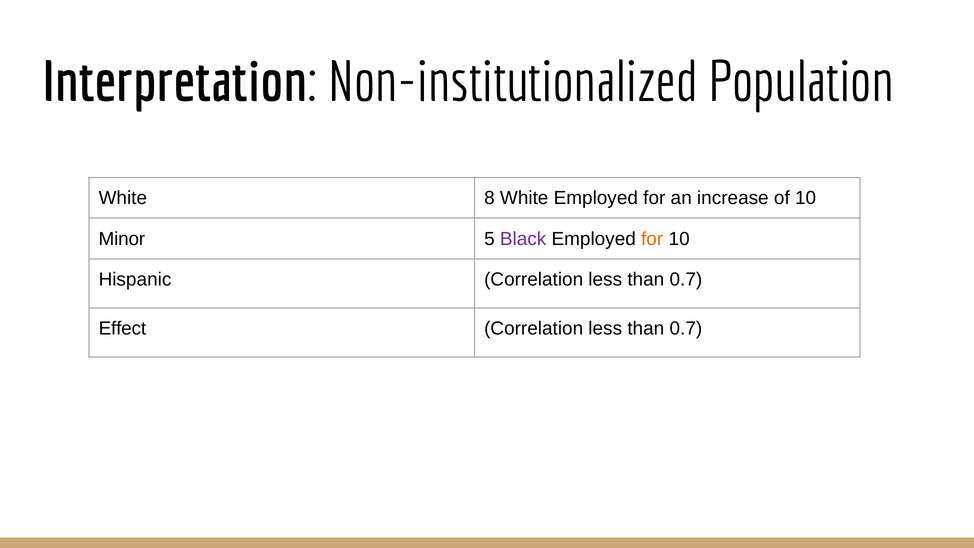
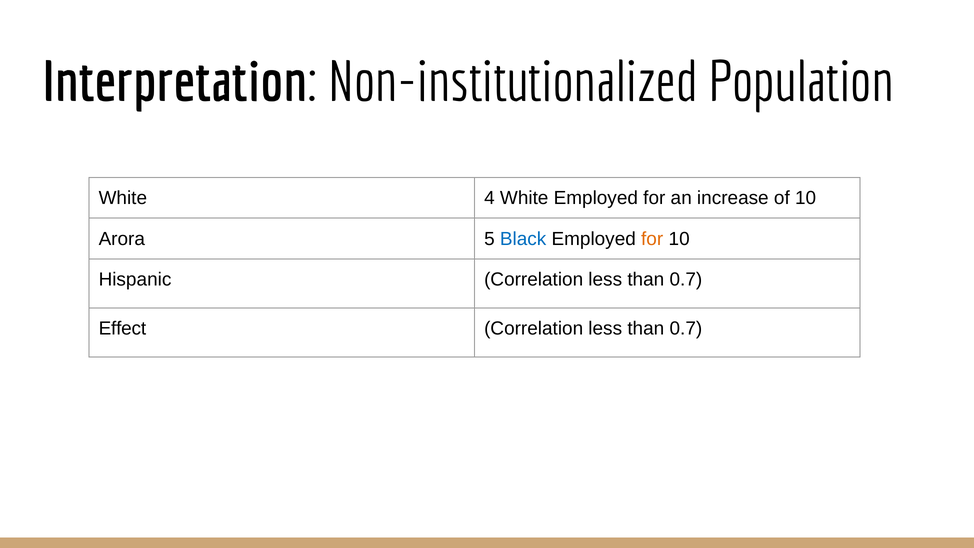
8: 8 -> 4
Minor: Minor -> Arora
Black colour: purple -> blue
